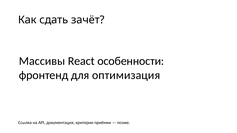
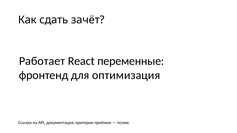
Массивы: Массивы -> Работает
особенности: особенности -> переменные
